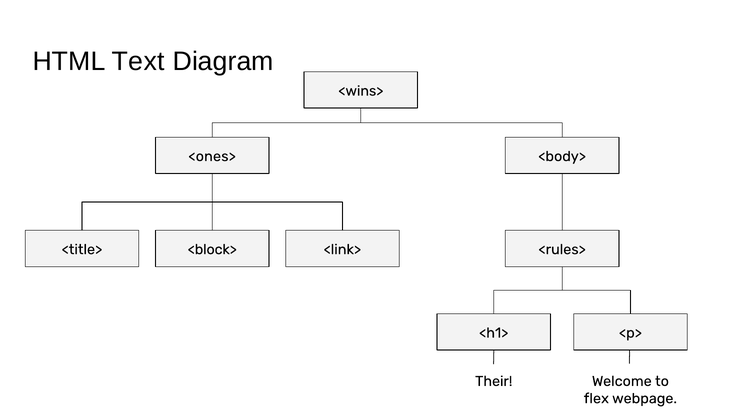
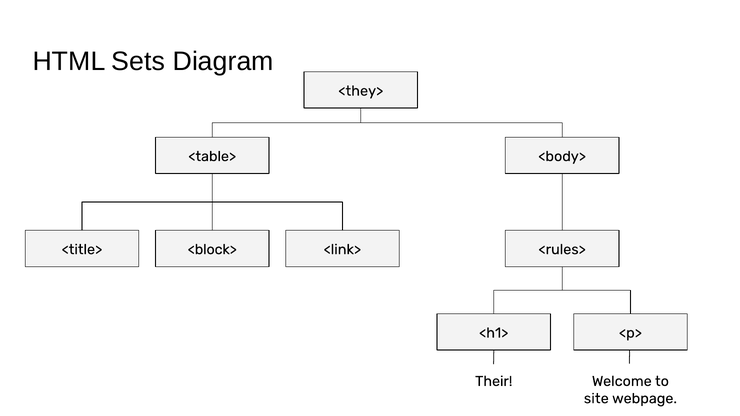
Text: Text -> Sets
<wins>: <wins> -> <they>
<ones>: <ones> -> <table>
flex: flex -> site
